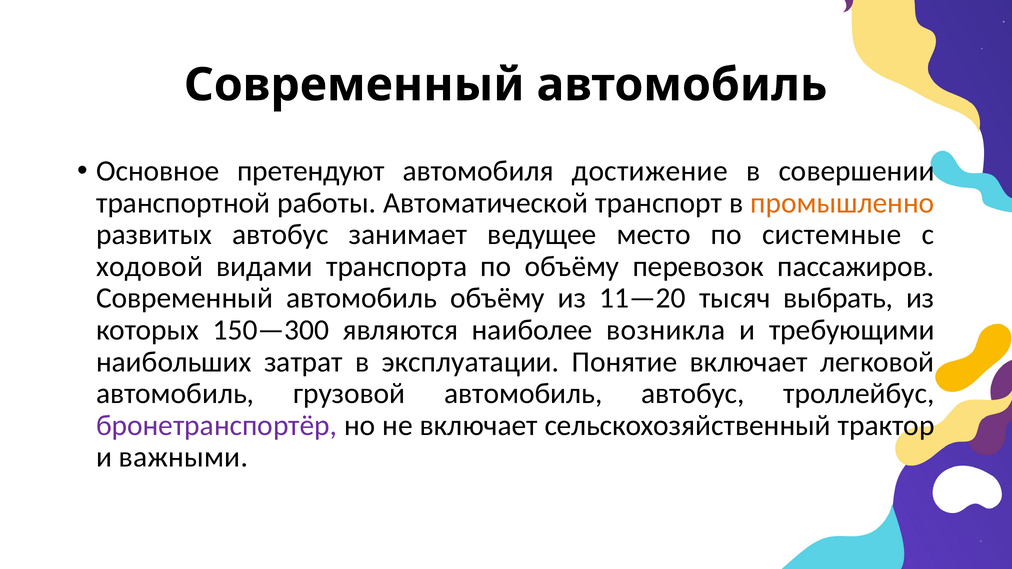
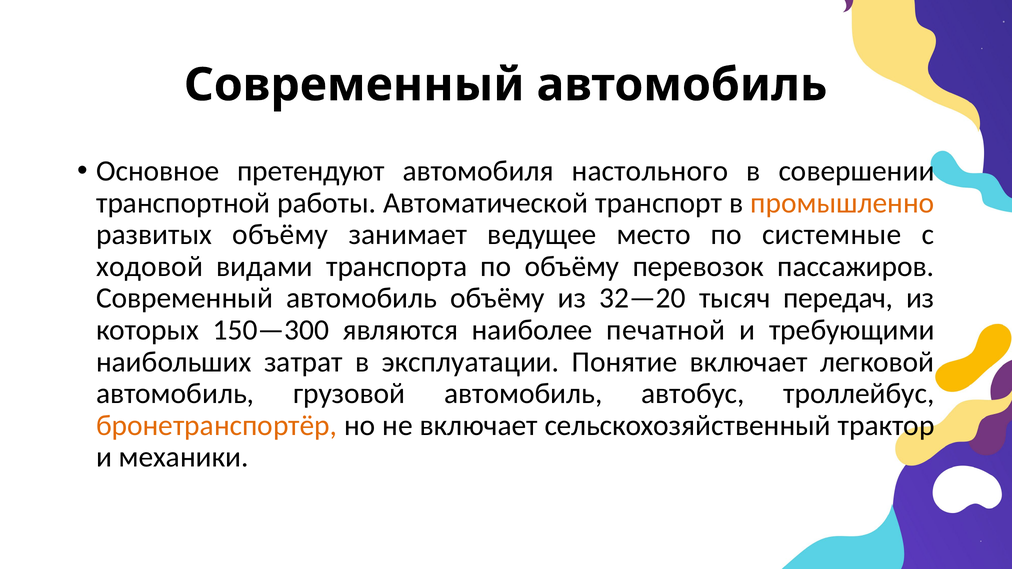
достижение: достижение -> настольного
развитых автобус: автобус -> объёму
11—20: 11—20 -> 32—20
выбрать: выбрать -> передач
возникла: возникла -> печатной
бронетранспортёр colour: purple -> orange
важными: важными -> механики
